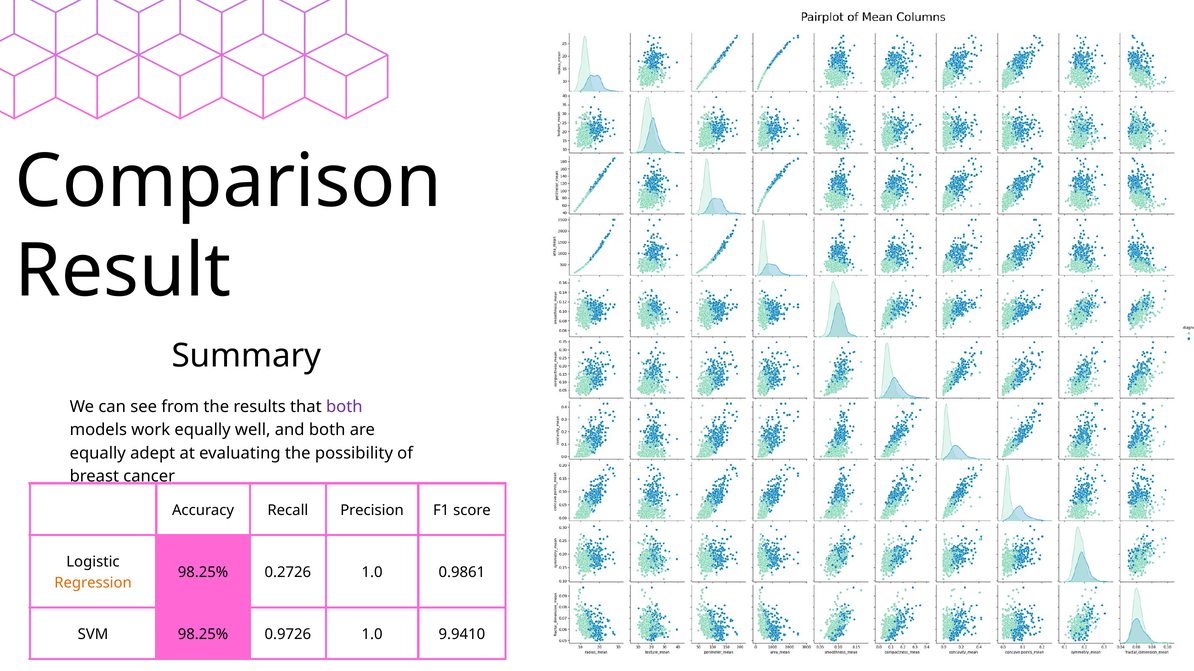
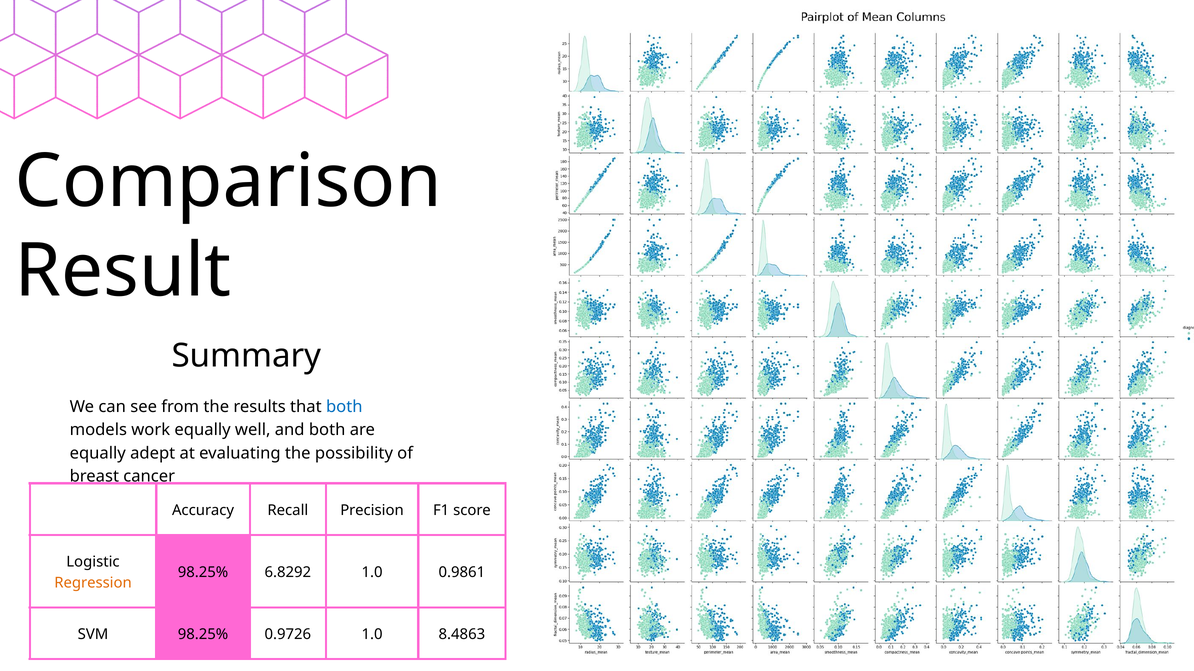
both at (344, 407) colour: purple -> blue
0.2726: 0.2726 -> 6.8292
9.9410: 9.9410 -> 8.4863
